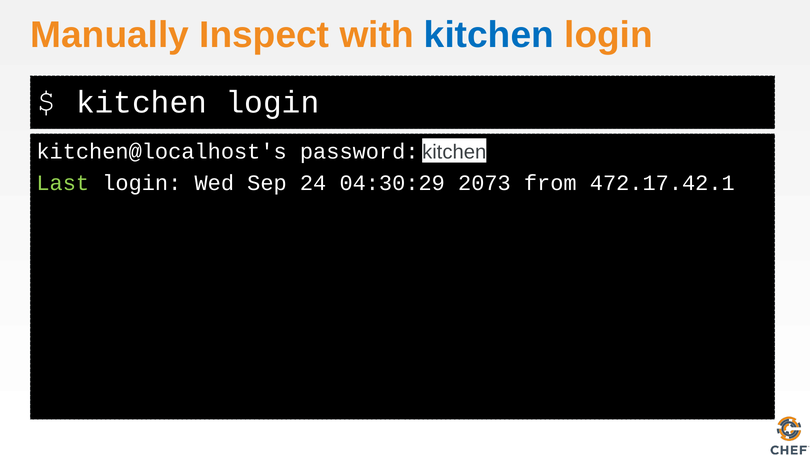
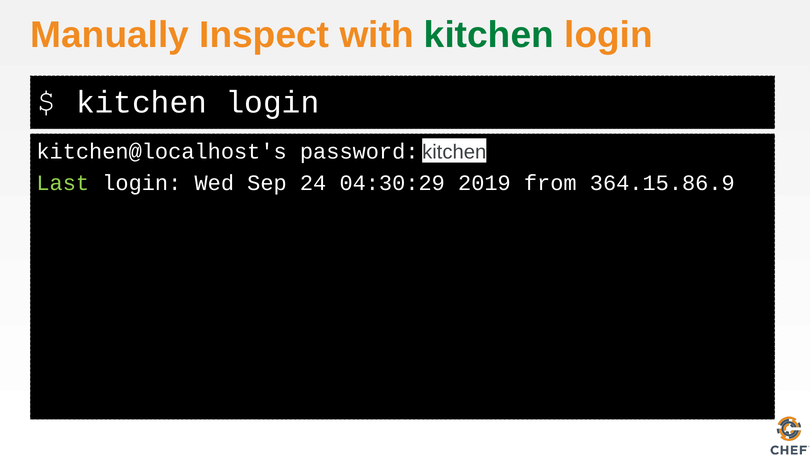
kitchen at (489, 35) colour: blue -> green
2073: 2073 -> 2019
472.17.42.1: 472.17.42.1 -> 364.15.86.9
